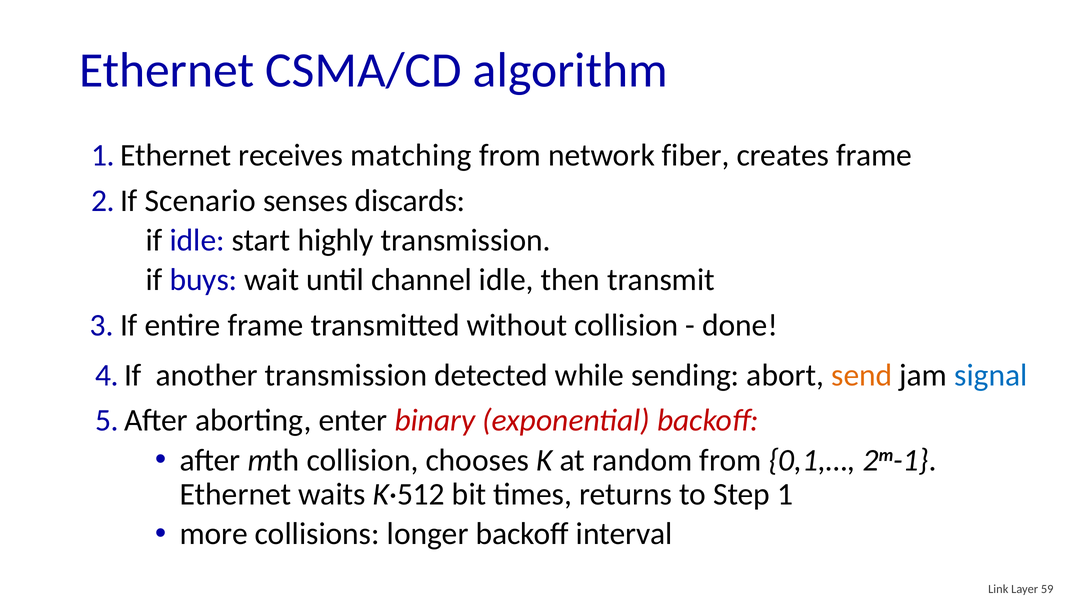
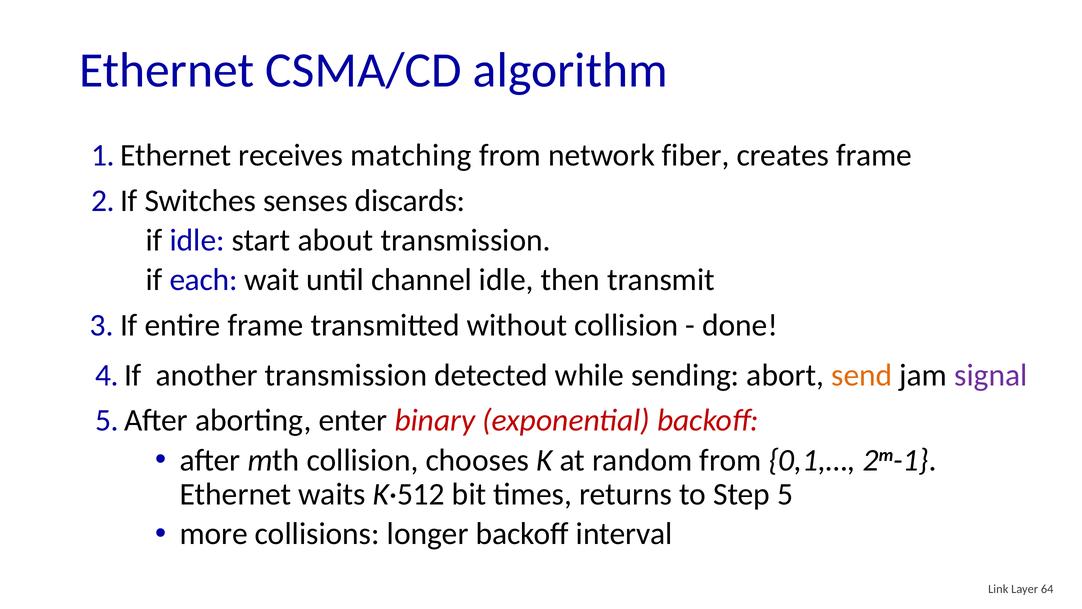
Scenario: Scenario -> Switches
highly: highly -> about
buys: buys -> each
signal colour: blue -> purple
1: 1 -> 5
59: 59 -> 64
